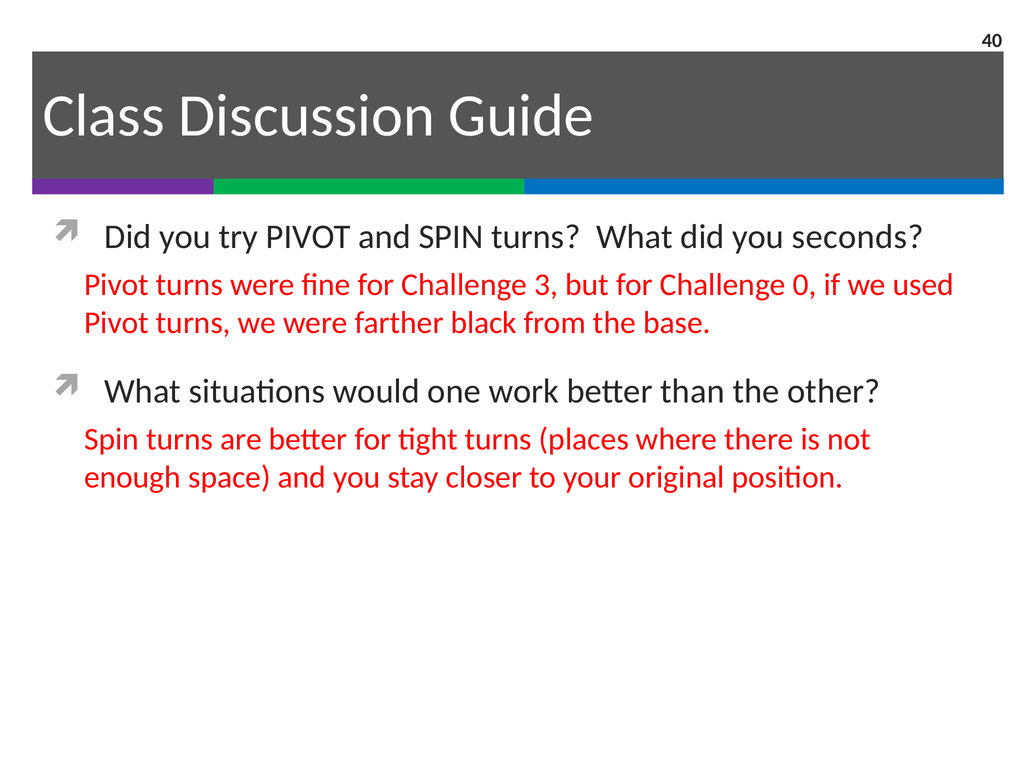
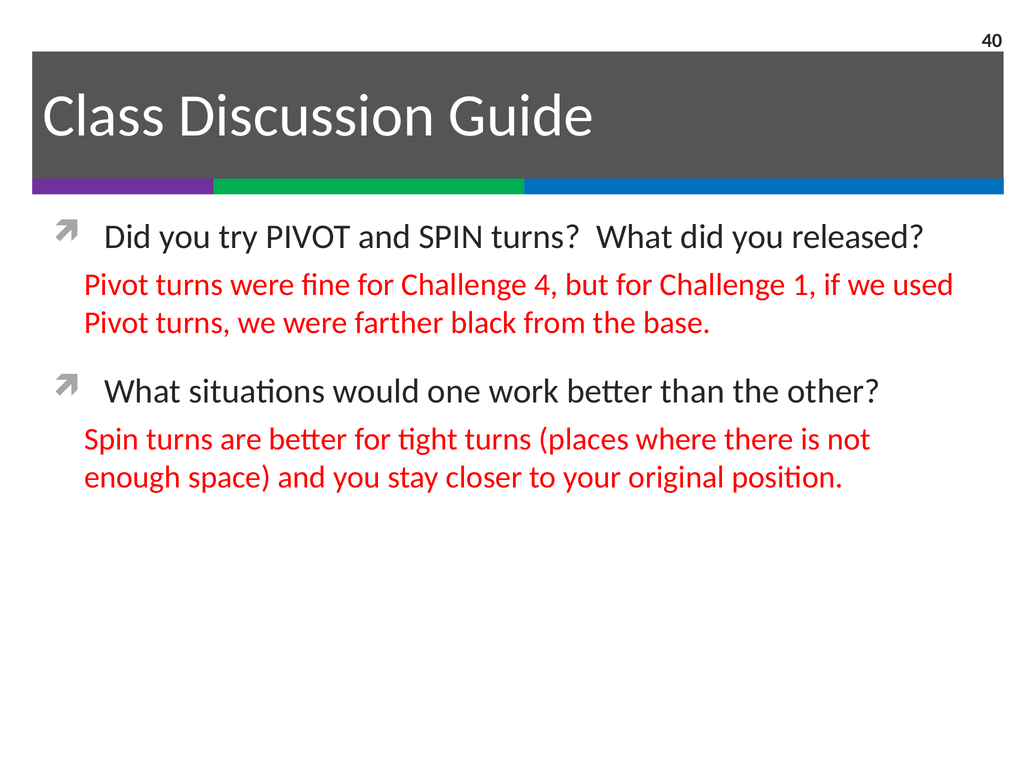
seconds: seconds -> released
3: 3 -> 4
0: 0 -> 1
